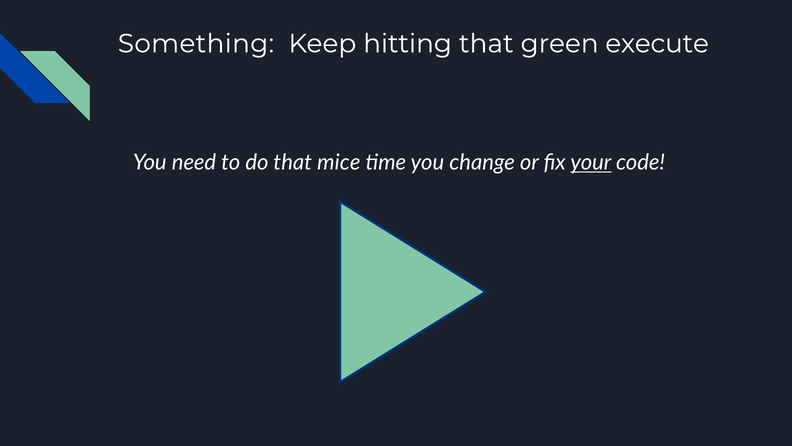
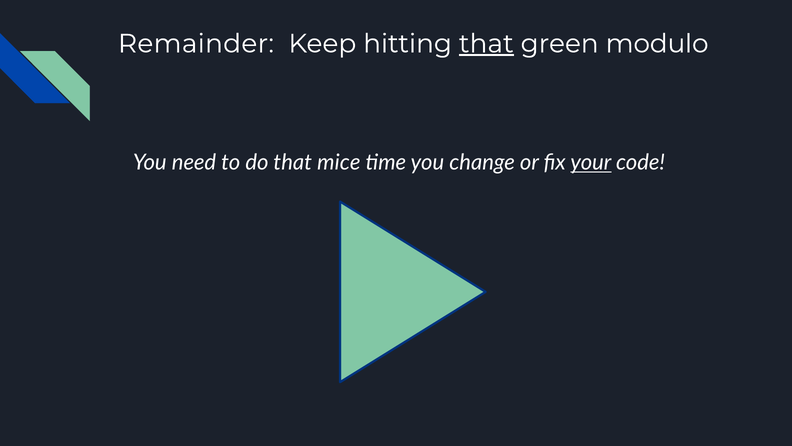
Something: Something -> Remainder
that at (486, 44) underline: none -> present
execute: execute -> modulo
